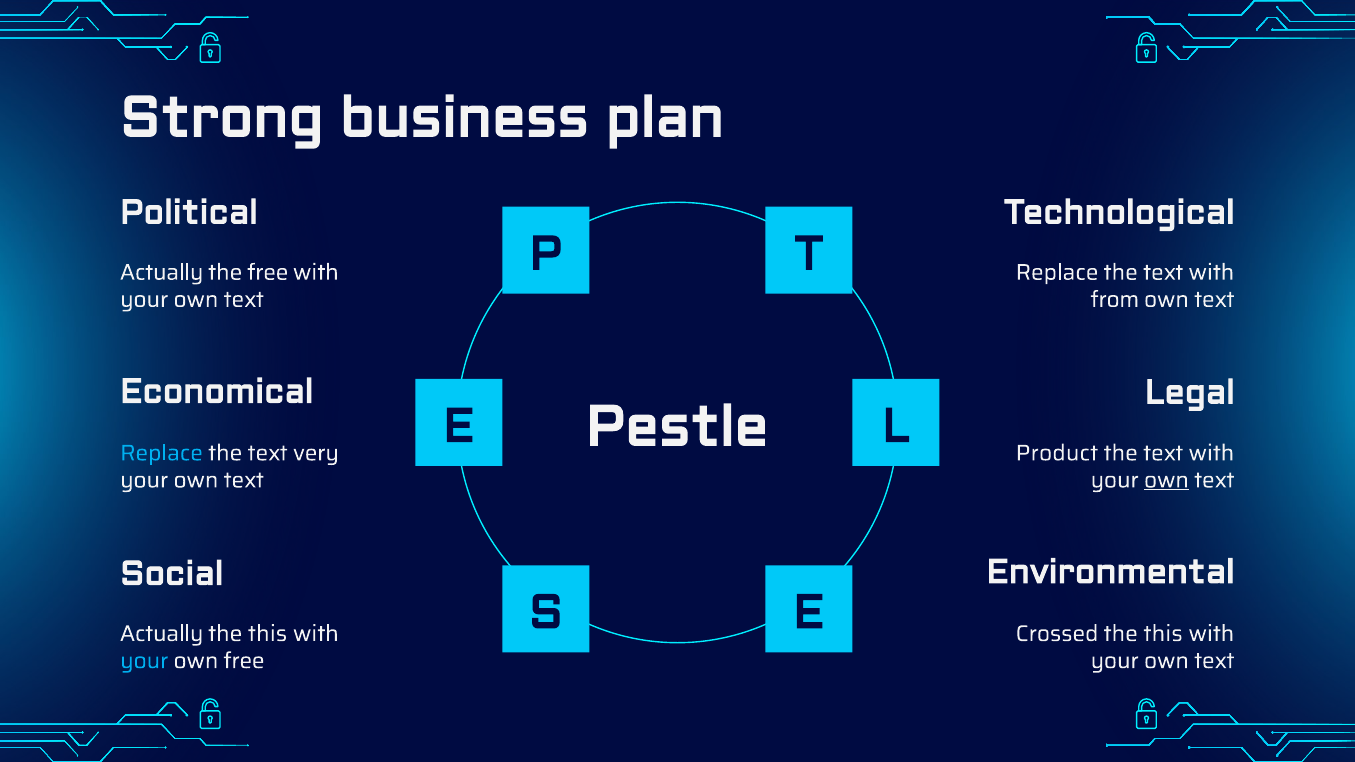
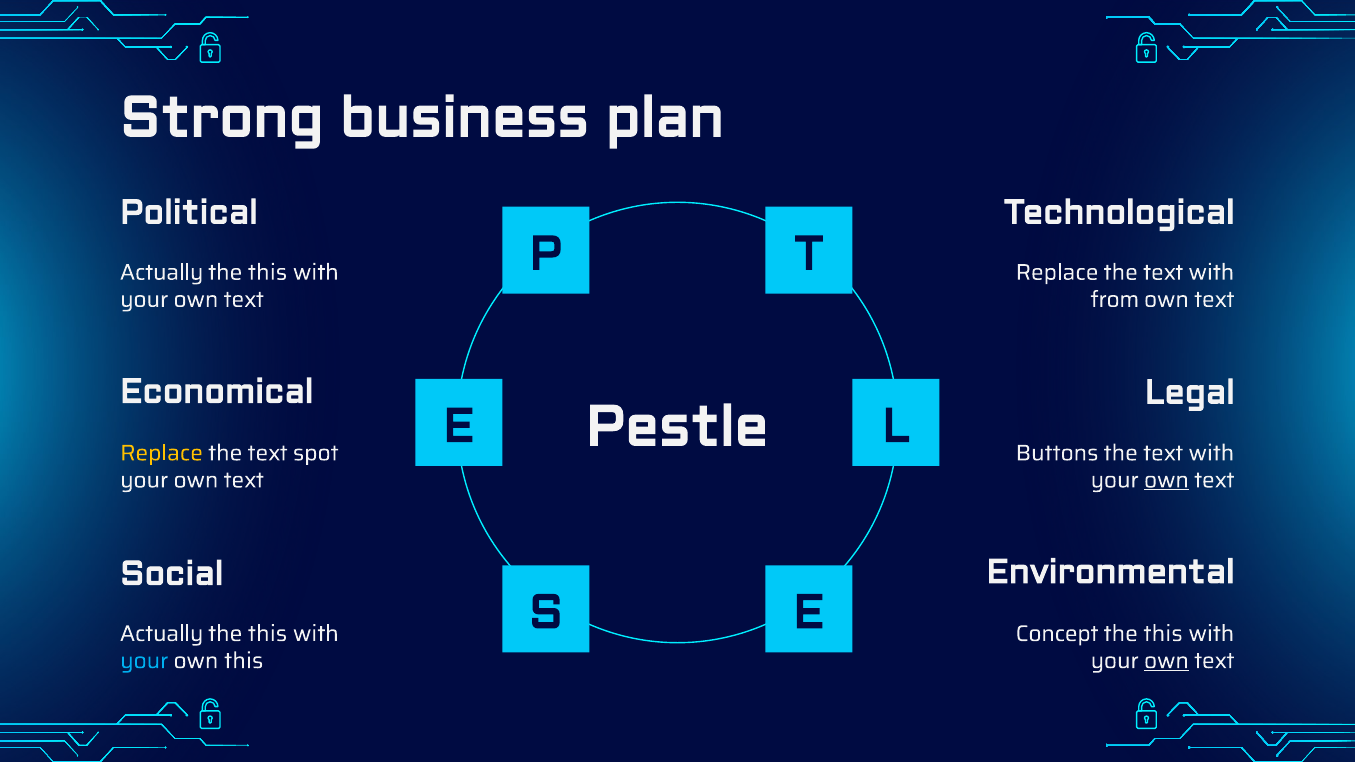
free at (268, 272): free -> this
Replace at (162, 453) colour: light blue -> yellow
very: very -> spot
Product: Product -> Buttons
Crossed: Crossed -> Concept
own free: free -> this
own at (1166, 661) underline: none -> present
